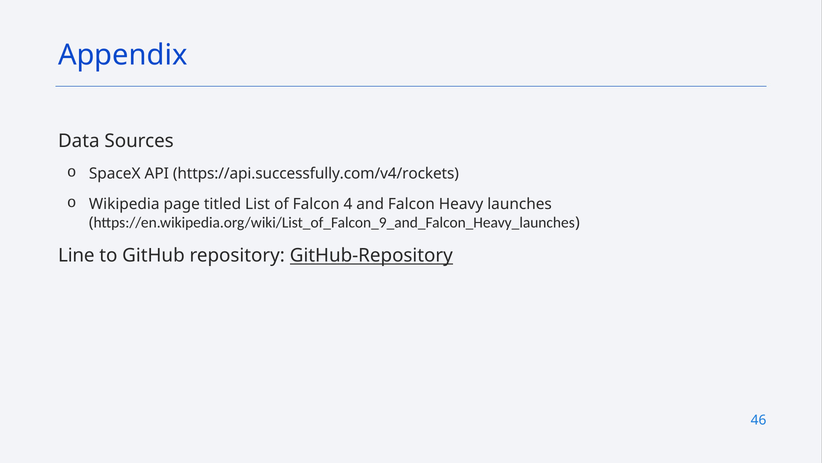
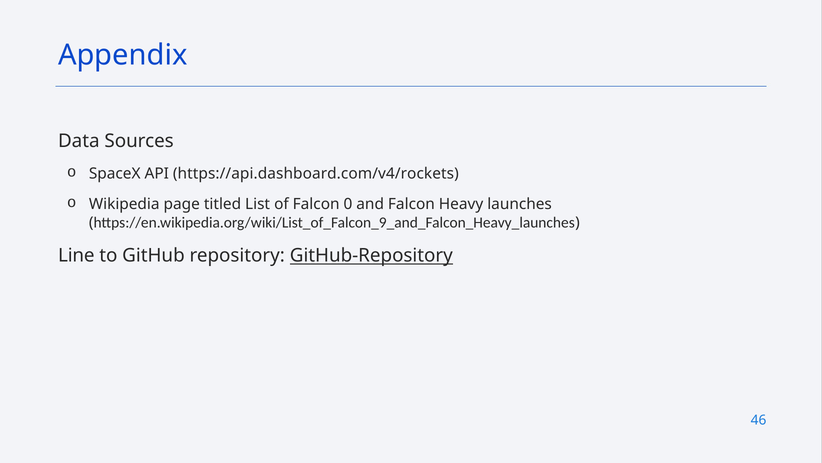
https://api.successfully.com/v4/rockets: https://api.successfully.com/v4/rockets -> https://api.dashboard.com/v4/rockets
4: 4 -> 0
